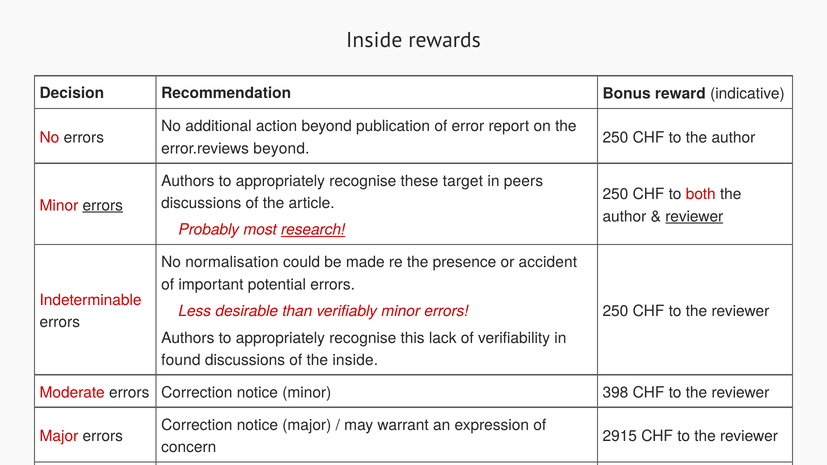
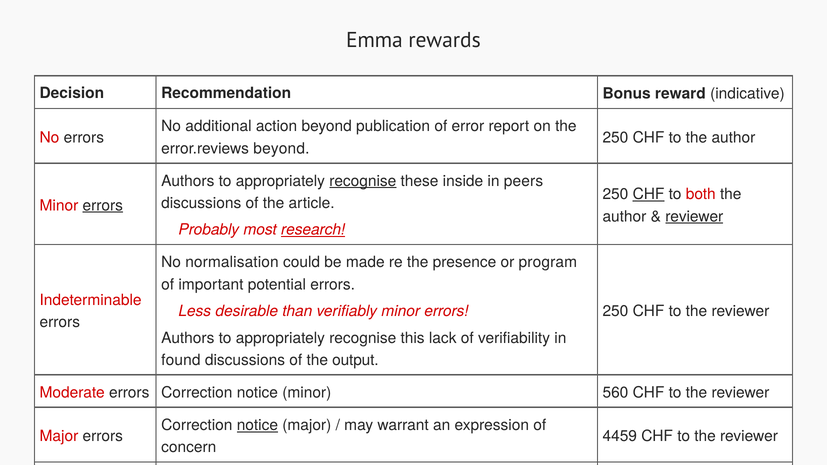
Inside at (374, 40): Inside -> Emma
recognise at (363, 181) underline: none -> present
target: target -> inside
CHF at (649, 194) underline: none -> present
accident: accident -> program
the inside: inside -> output
398: 398 -> 560
notice at (257, 425) underline: none -> present
2915: 2915 -> 4459
